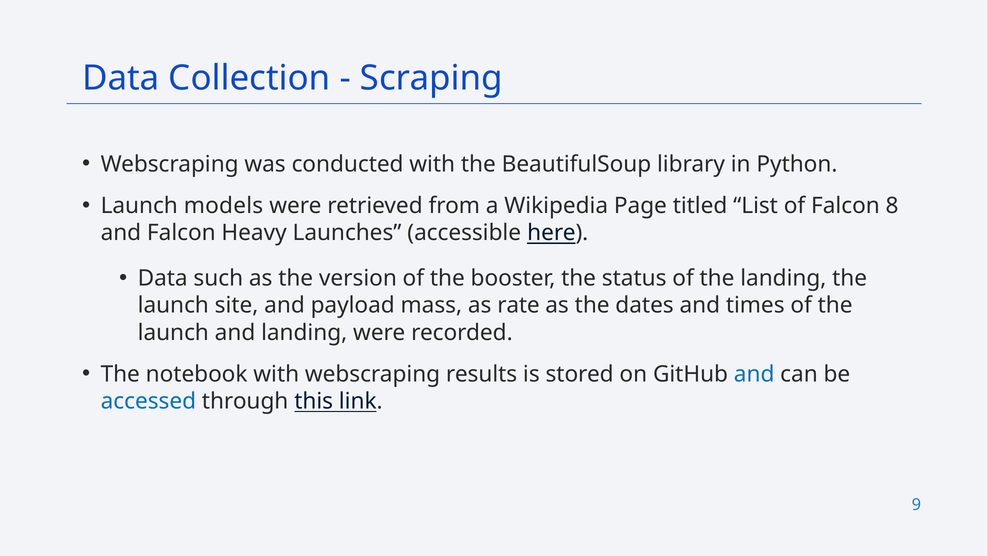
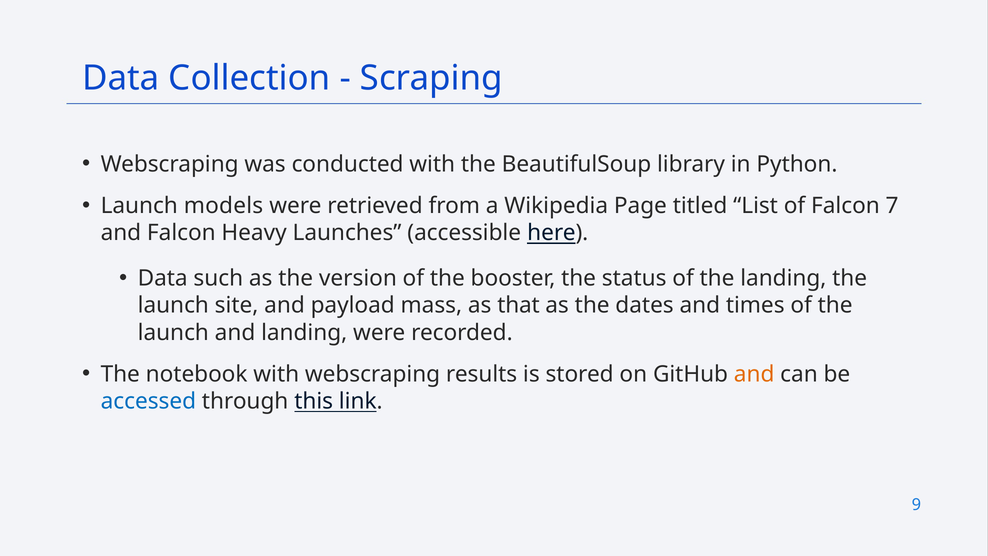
8: 8 -> 7
rate: rate -> that
and at (754, 374) colour: blue -> orange
